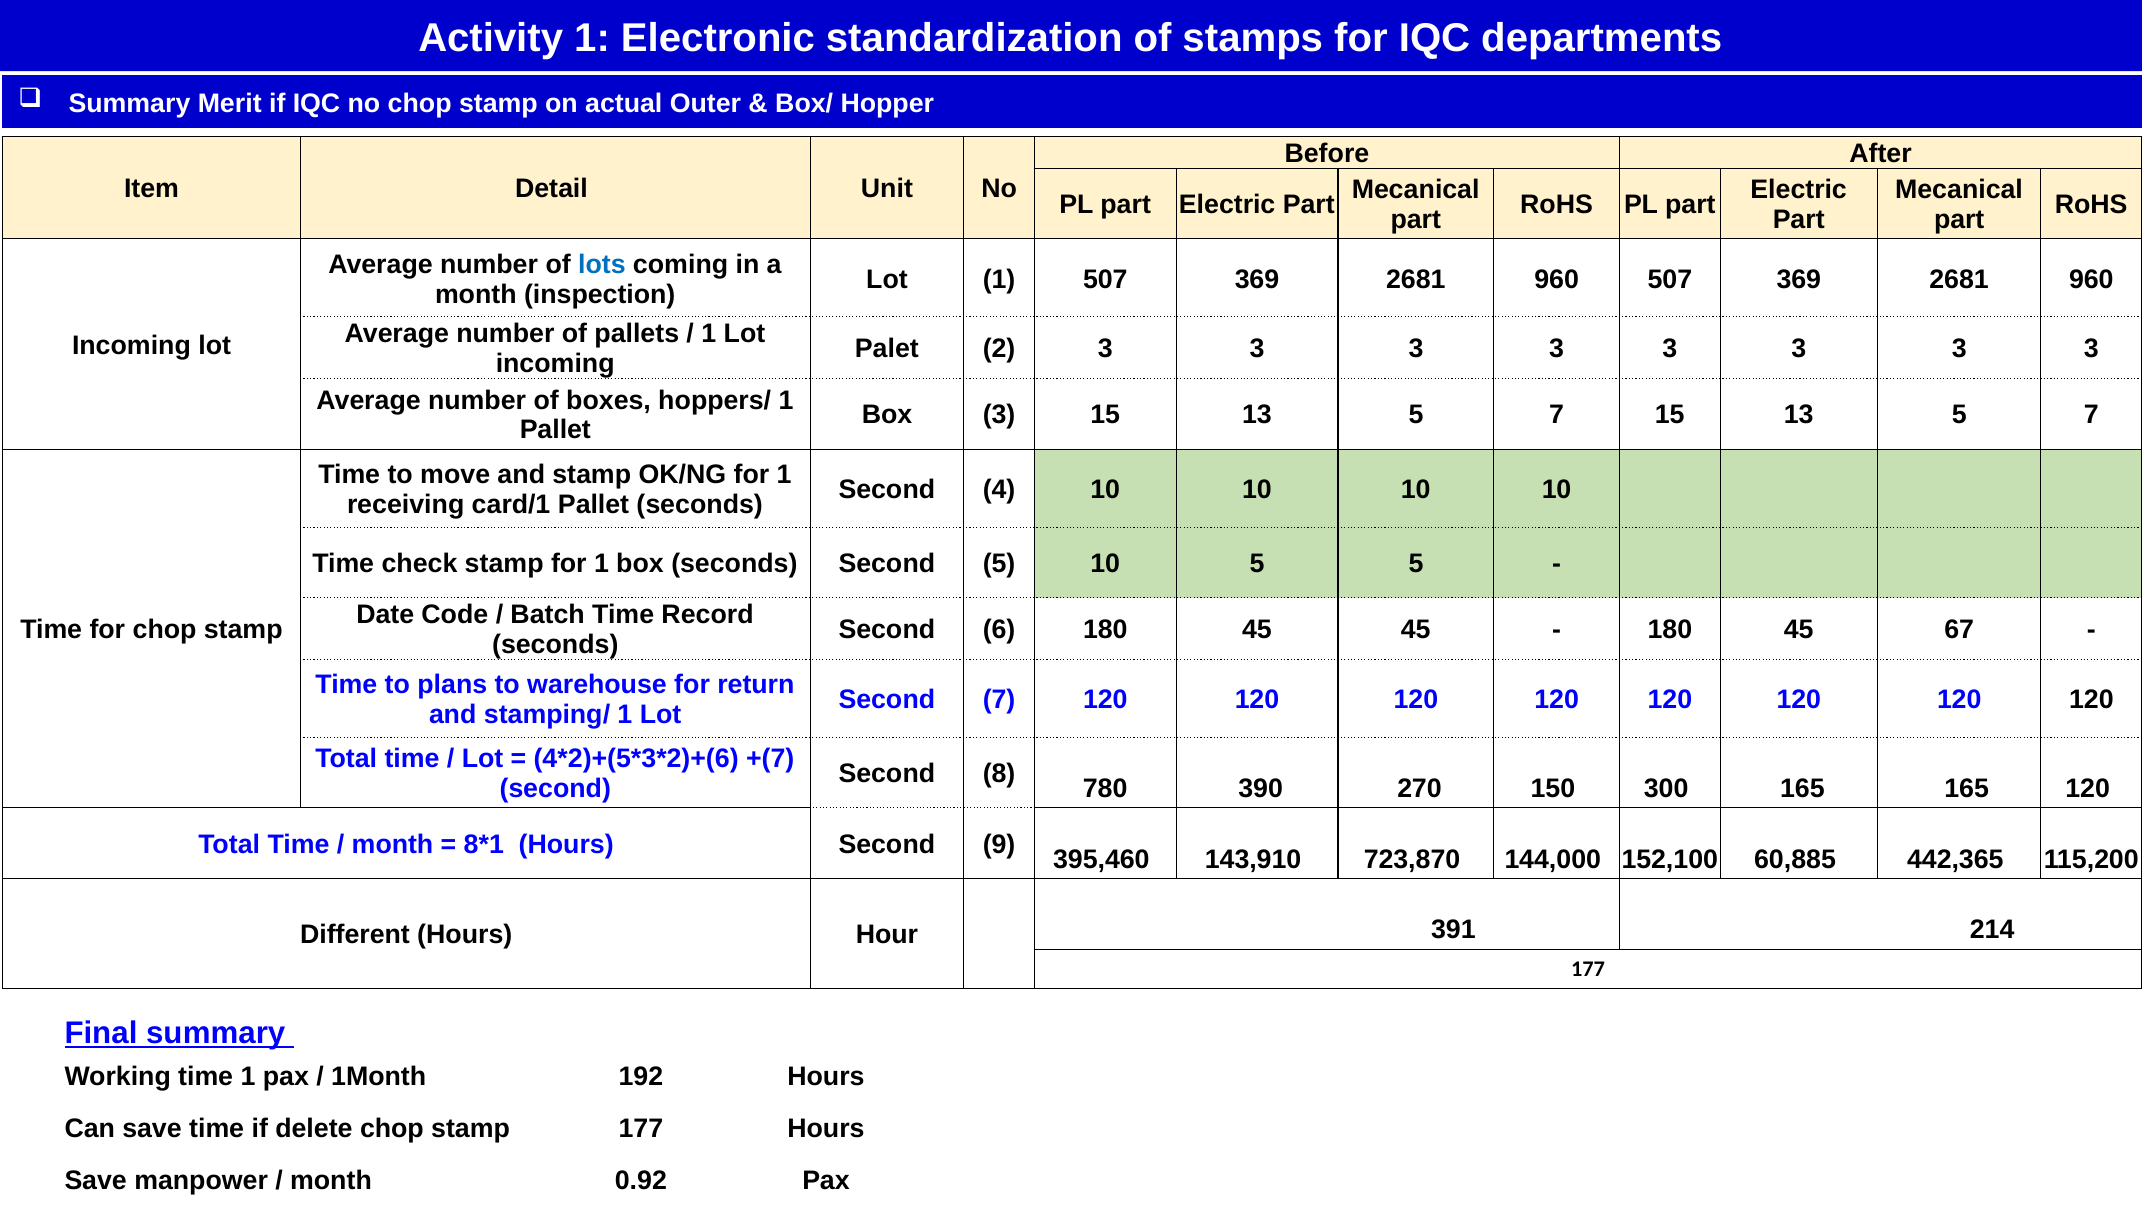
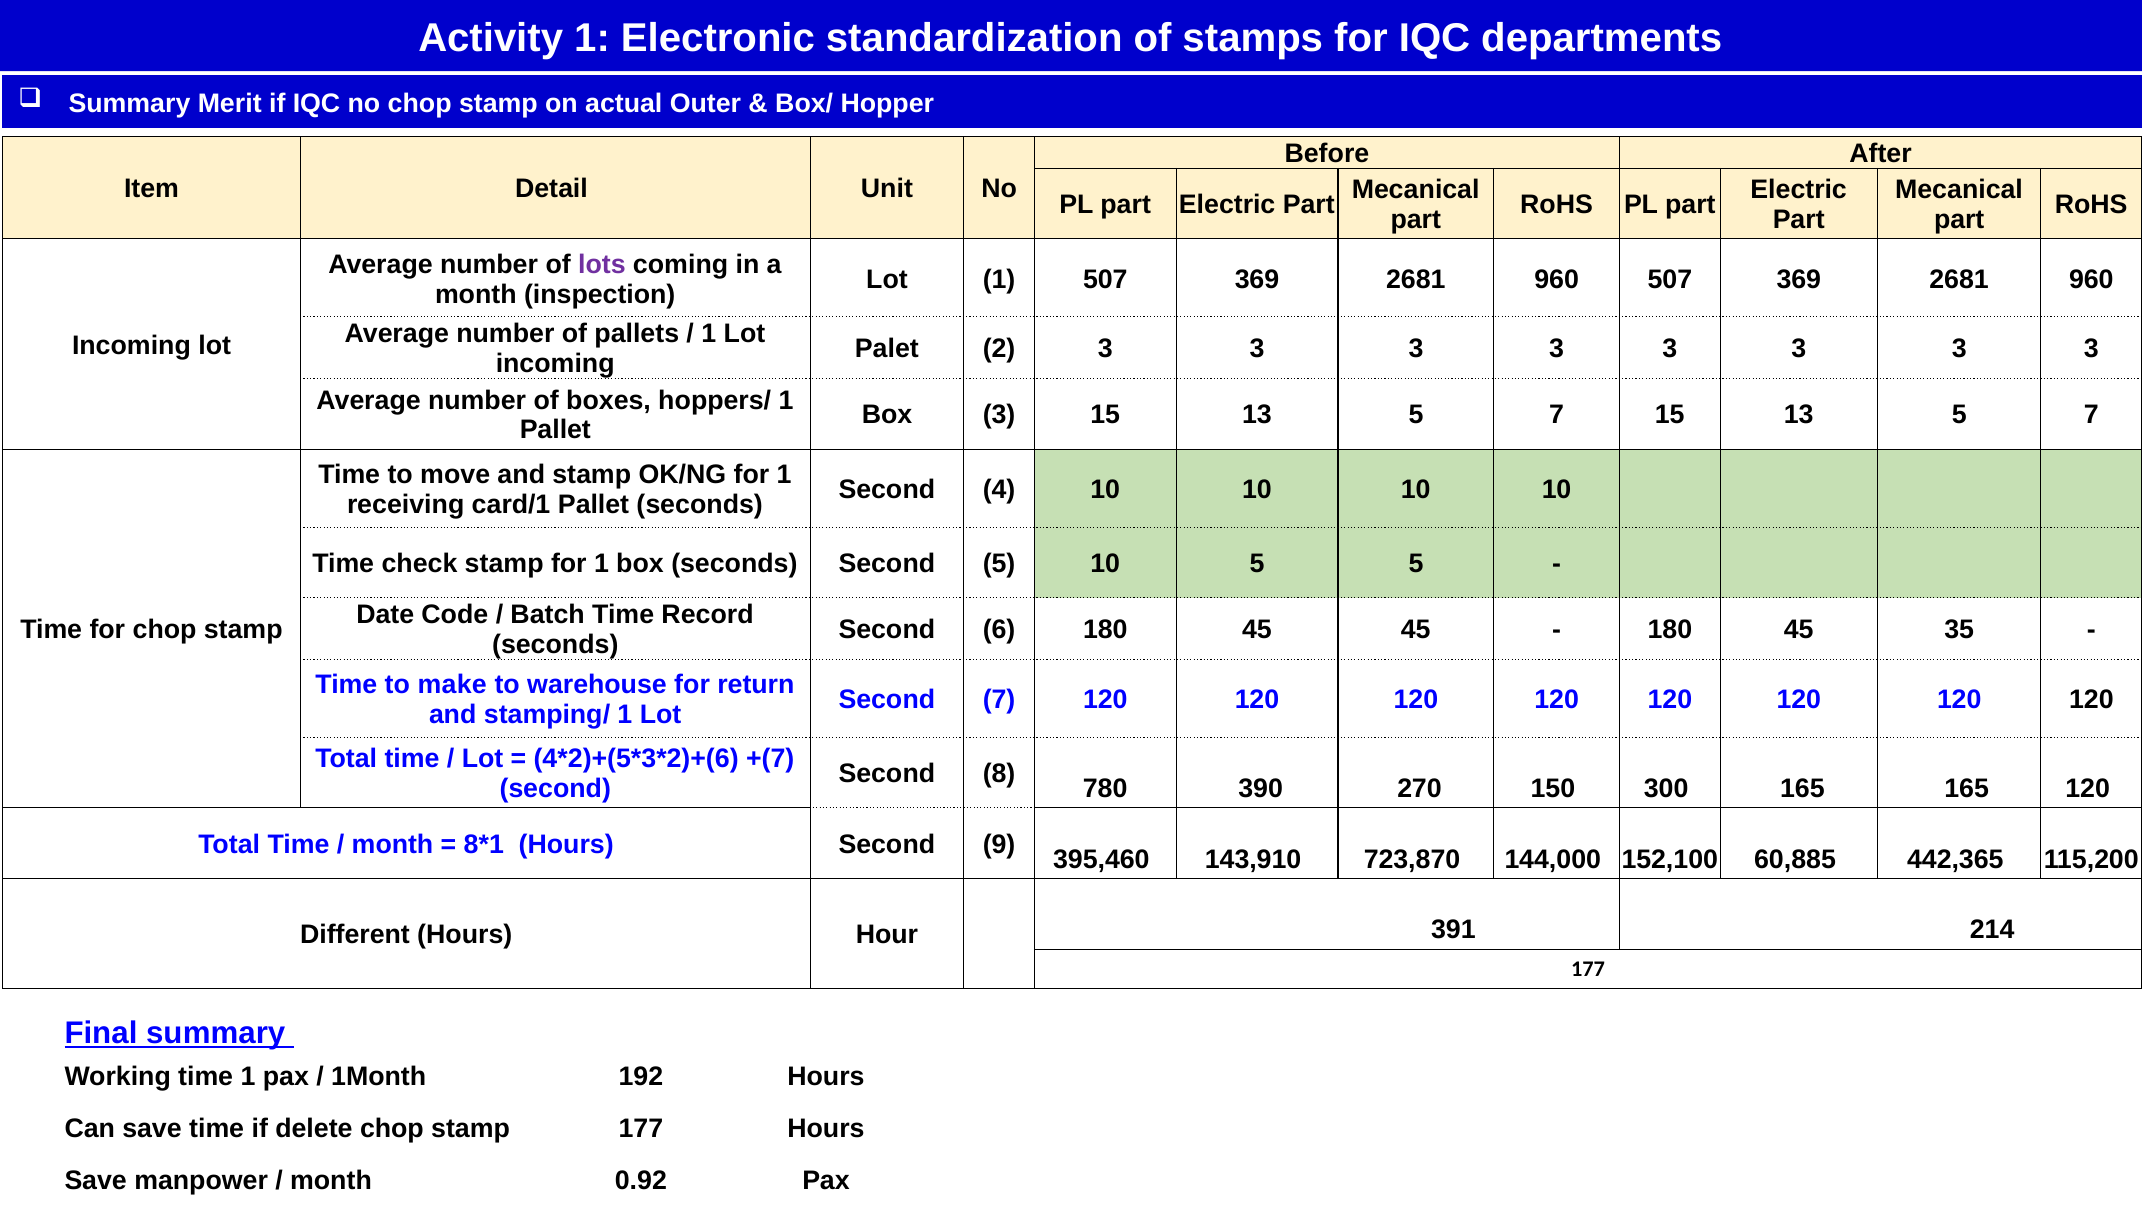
lots colour: blue -> purple
67: 67 -> 35
plans: plans -> make
